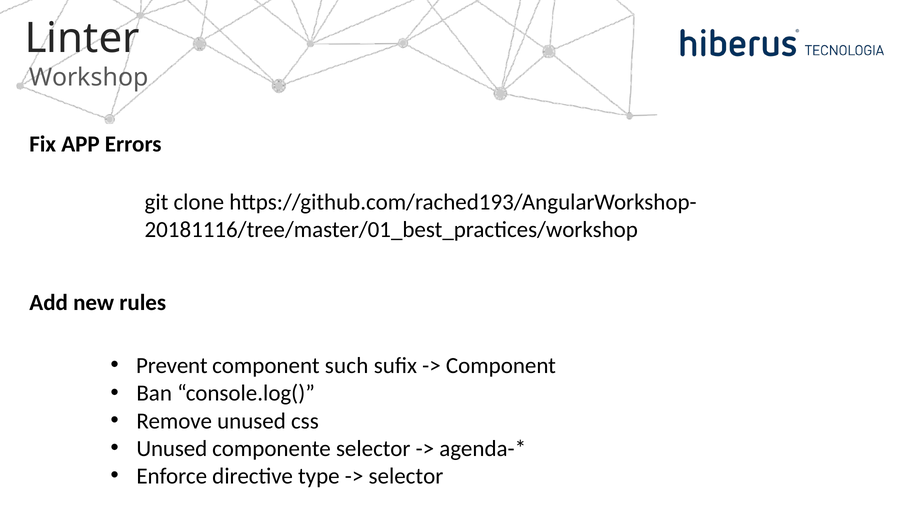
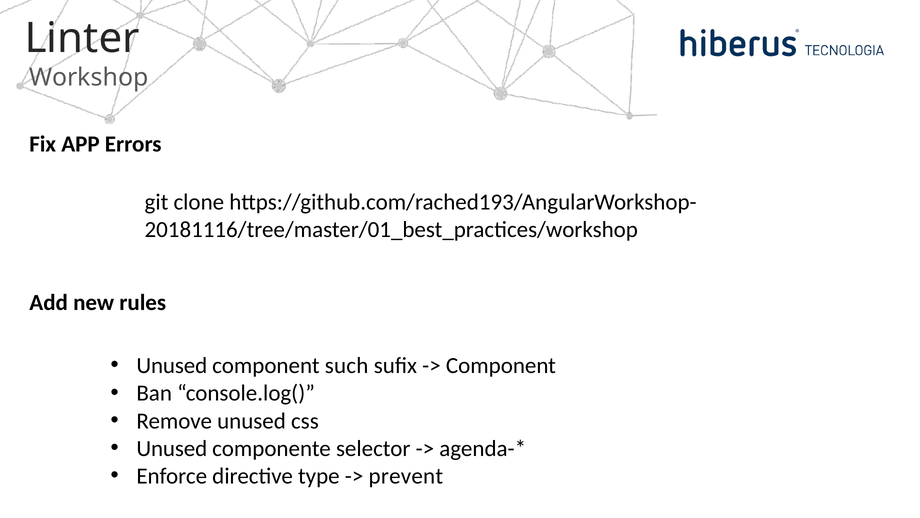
Prevent at (172, 365): Prevent -> Unused
selector at (406, 476): selector -> prevent
